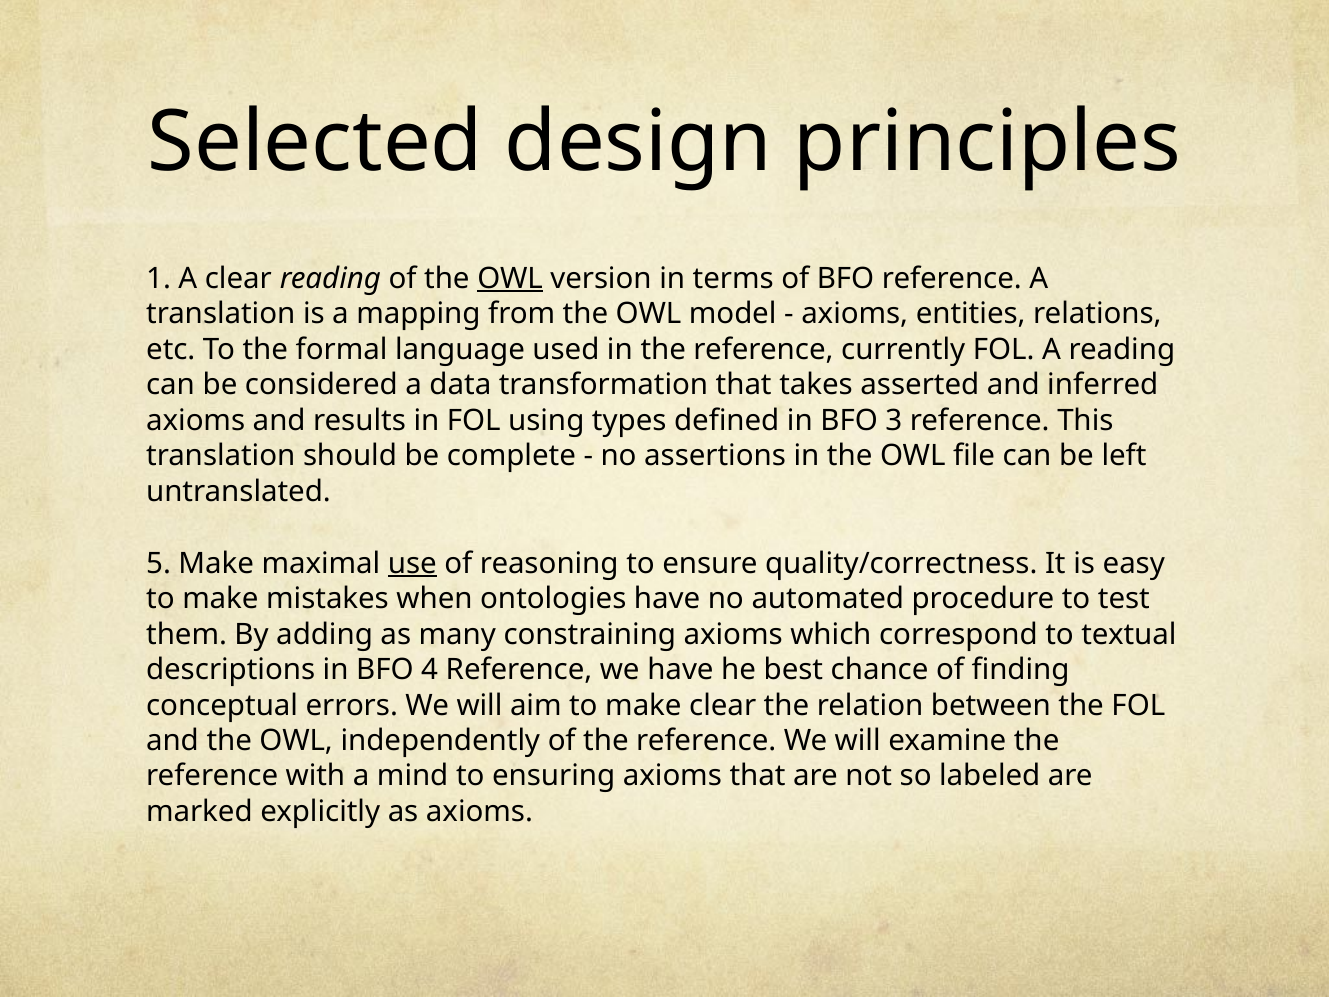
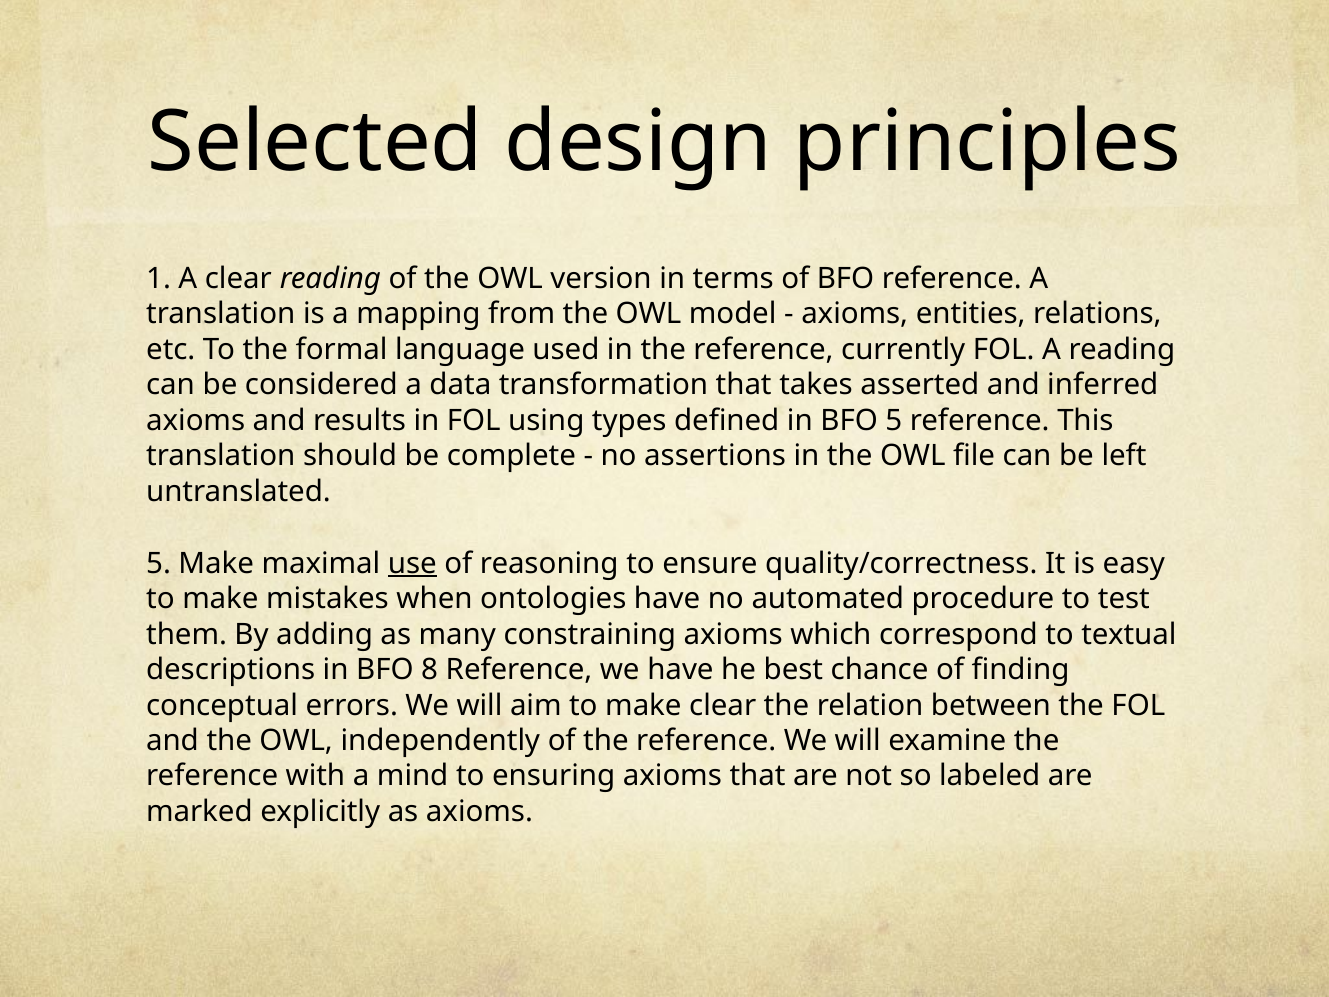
OWL at (510, 279) underline: present -> none
BFO 3: 3 -> 5
4: 4 -> 8
